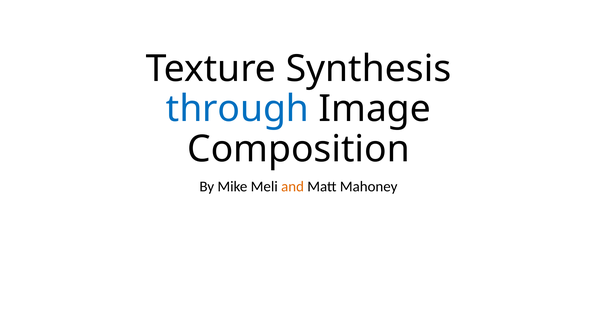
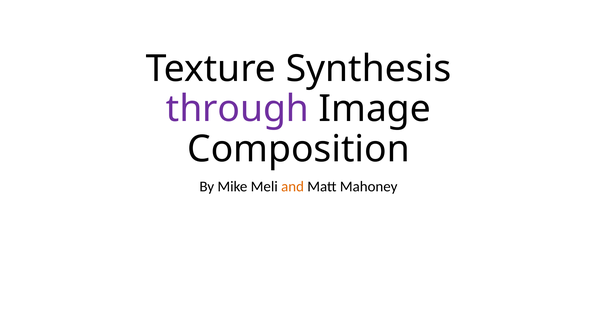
through colour: blue -> purple
